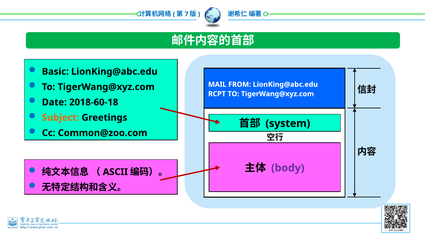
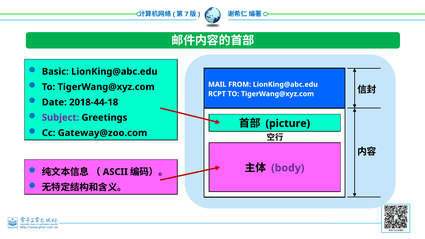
2018-60-18: 2018-60-18 -> 2018-44-18
Subject colour: orange -> purple
system: system -> picture
Common@zoo.com: Common@zoo.com -> Gateway@zoo.com
